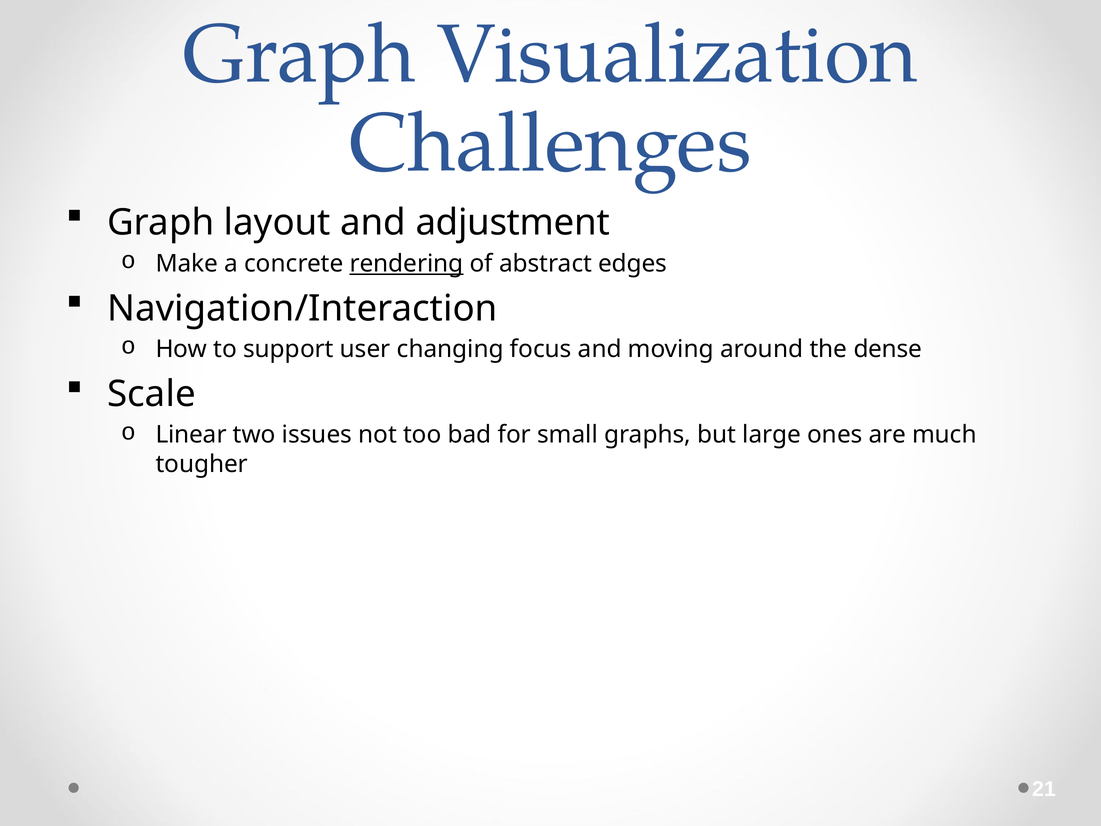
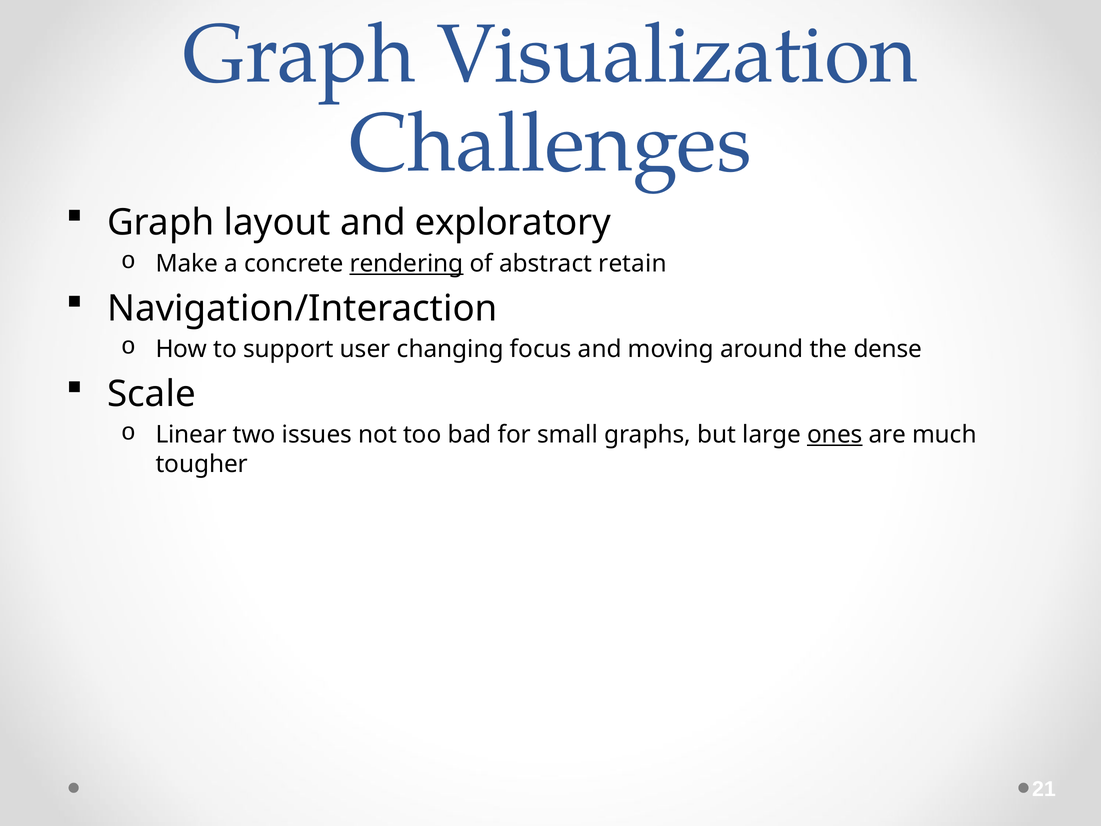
adjustment: adjustment -> exploratory
edges: edges -> retain
ones underline: none -> present
